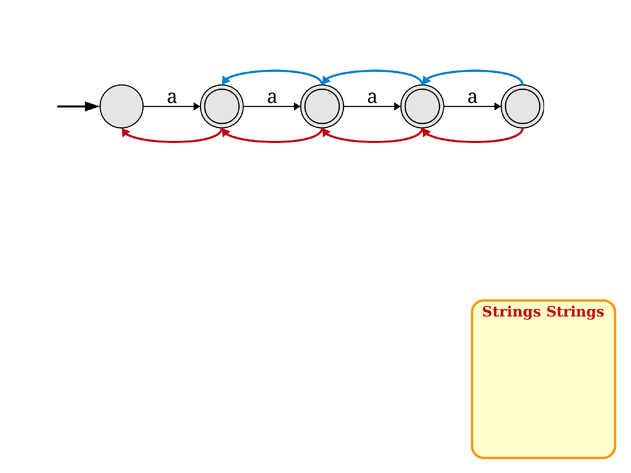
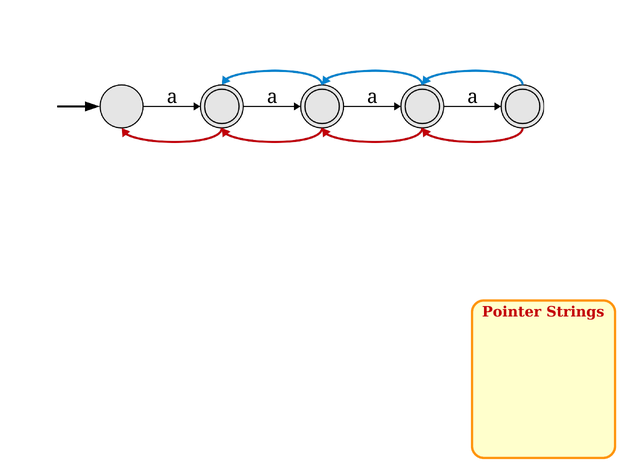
Strings at (512, 312): Strings -> Pointer
